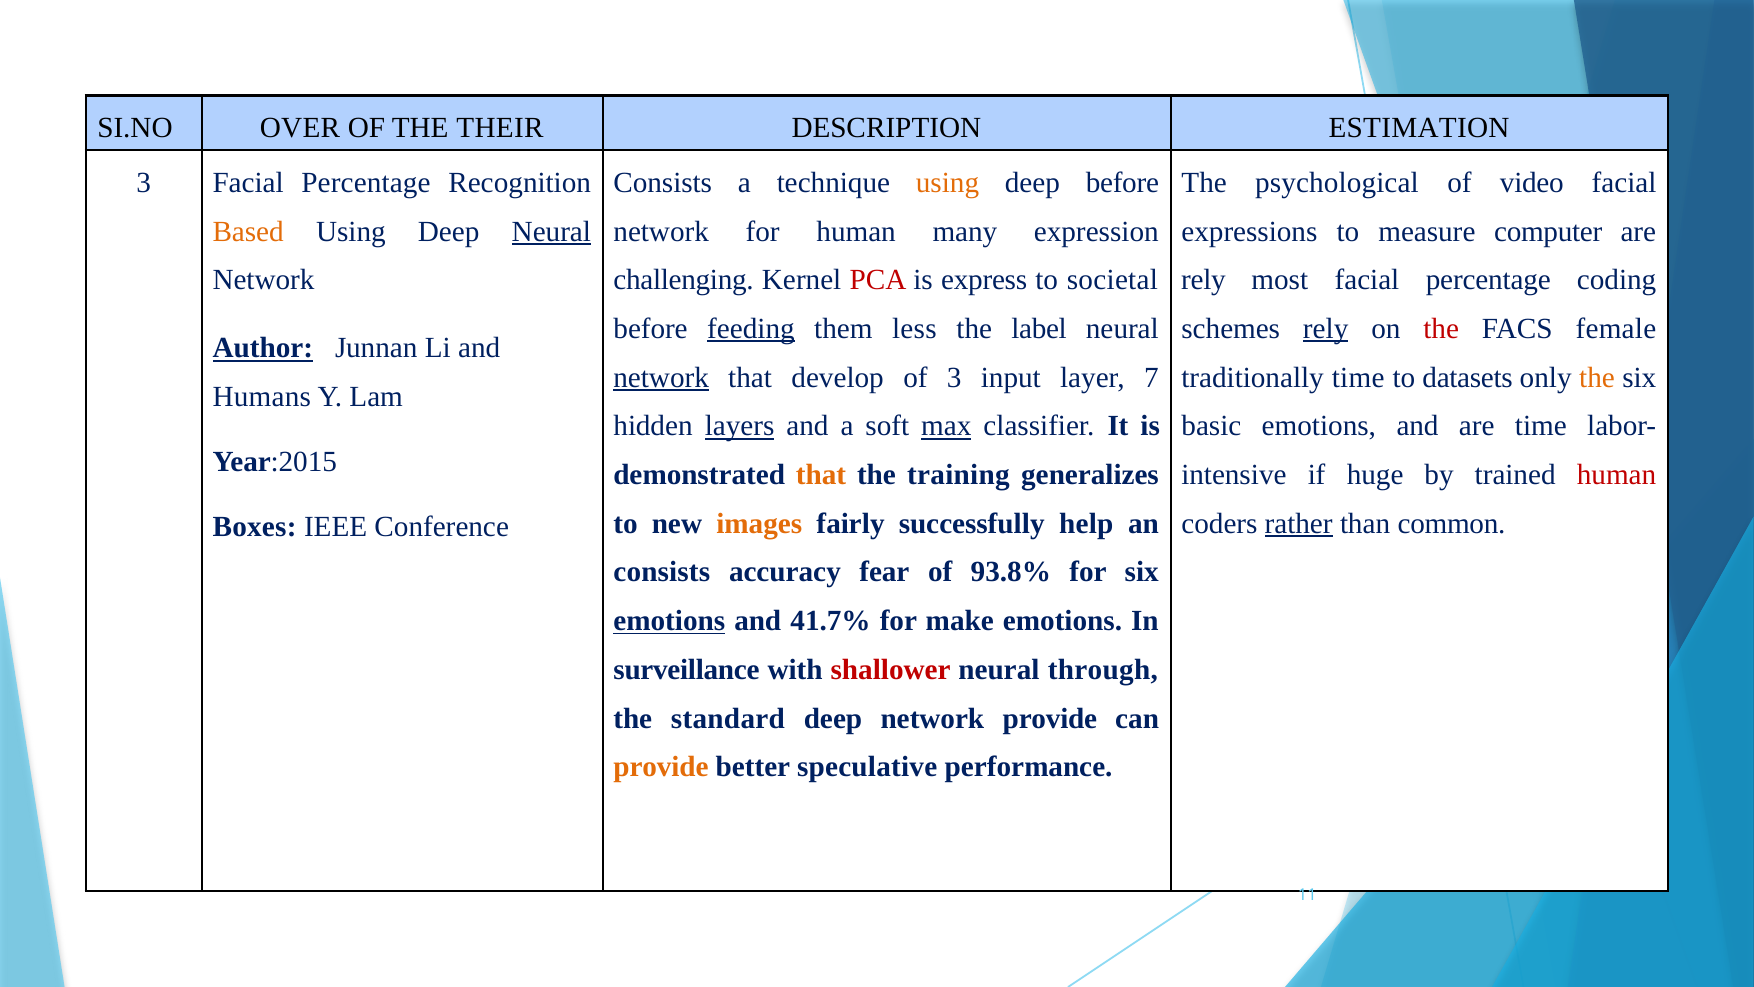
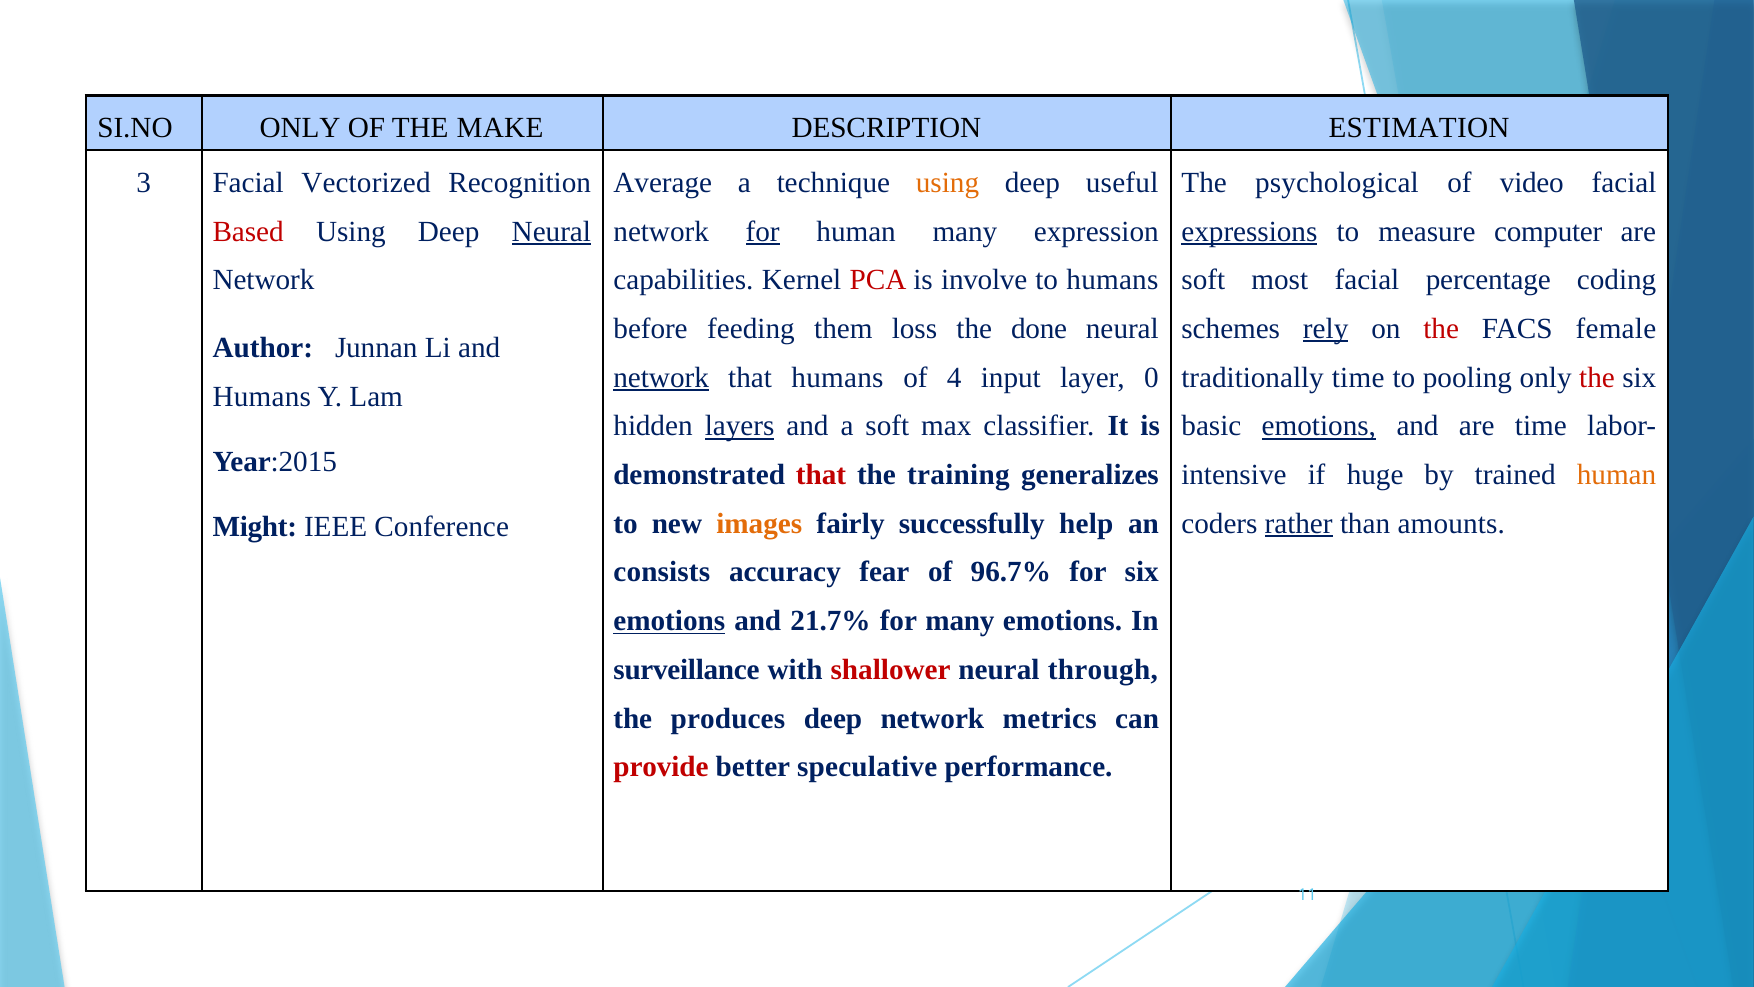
SI.NO OVER: OVER -> ONLY
THEIR: THEIR -> MAKE
3 Facial Percentage: Percentage -> Vectorized
Consists at (663, 183): Consists -> Average
deep before: before -> useful
Based colour: orange -> red
for at (763, 231) underline: none -> present
expressions underline: none -> present
challenging: challenging -> capabilities
express: express -> involve
to societal: societal -> humans
rely at (1203, 280): rely -> soft
feeding underline: present -> none
less: less -> loss
label: label -> done
Author underline: present -> none
that develop: develop -> humans
of 3: 3 -> 4
7: 7 -> 0
datasets: datasets -> pooling
the at (1597, 377) colour: orange -> red
max underline: present -> none
emotions at (1319, 426) underline: none -> present
that at (821, 475) colour: orange -> red
human at (1617, 475) colour: red -> orange
common: common -> amounts
Boxes: Boxes -> Might
93.8%: 93.8% -> 96.7%
41.7%: 41.7% -> 21.7%
for make: make -> many
standard: standard -> produces
network provide: provide -> metrics
provide at (661, 767) colour: orange -> red
